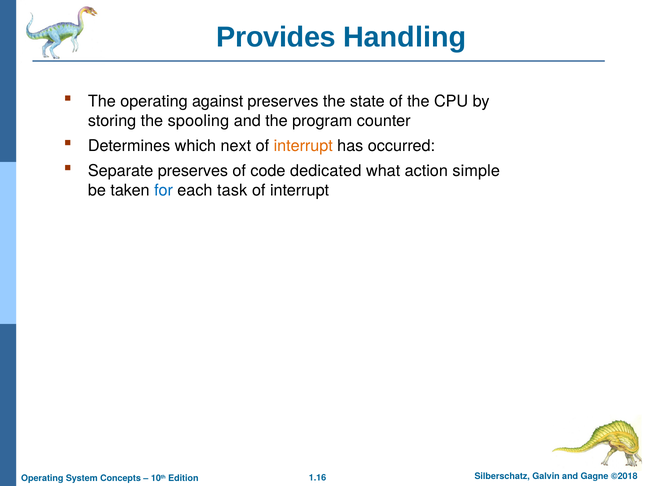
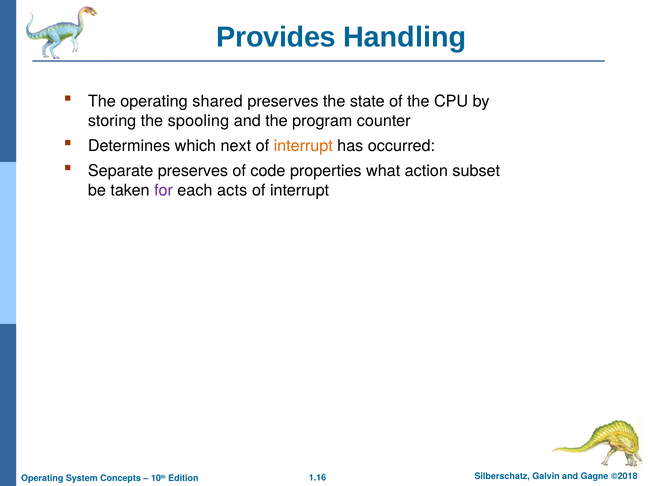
against: against -> shared
dedicated: dedicated -> properties
simple: simple -> subset
for colour: blue -> purple
task: task -> acts
